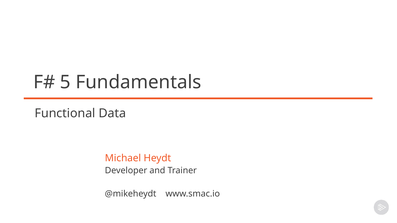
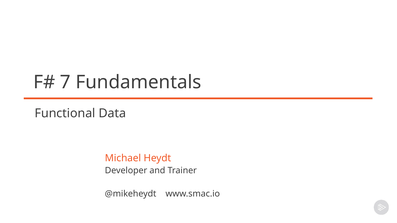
5: 5 -> 7
